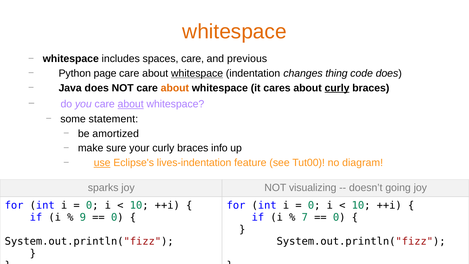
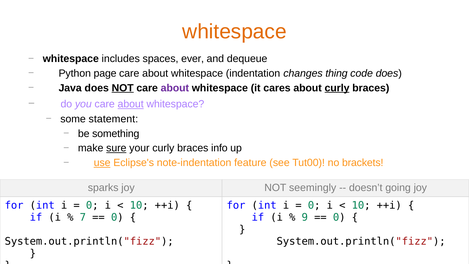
spaces care: care -> ever
previous: previous -> dequeue
whitespace at (197, 73) underline: present -> none
NOT at (123, 88) underline: none -> present
about at (175, 88) colour: orange -> purple
amortized: amortized -> something
sure underline: none -> present
lives-indentation: lives-indentation -> note-indentation
diagram: diagram -> brackets
visualizing: visualizing -> seemingly
9: 9 -> 7
7: 7 -> 9
